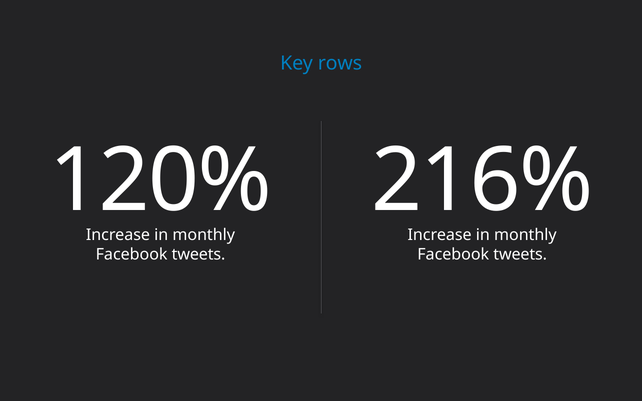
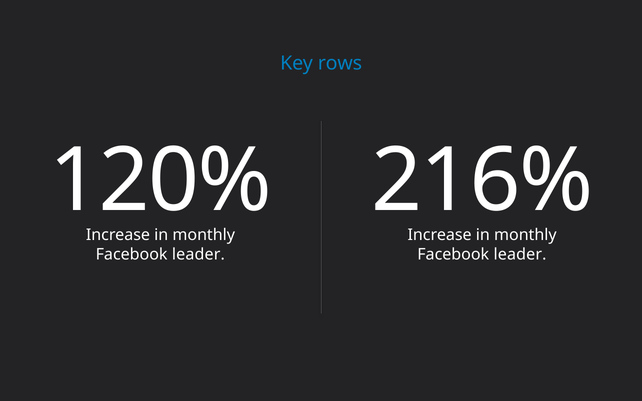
tweets at (199, 254): tweets -> leader
tweets at (520, 254): tweets -> leader
